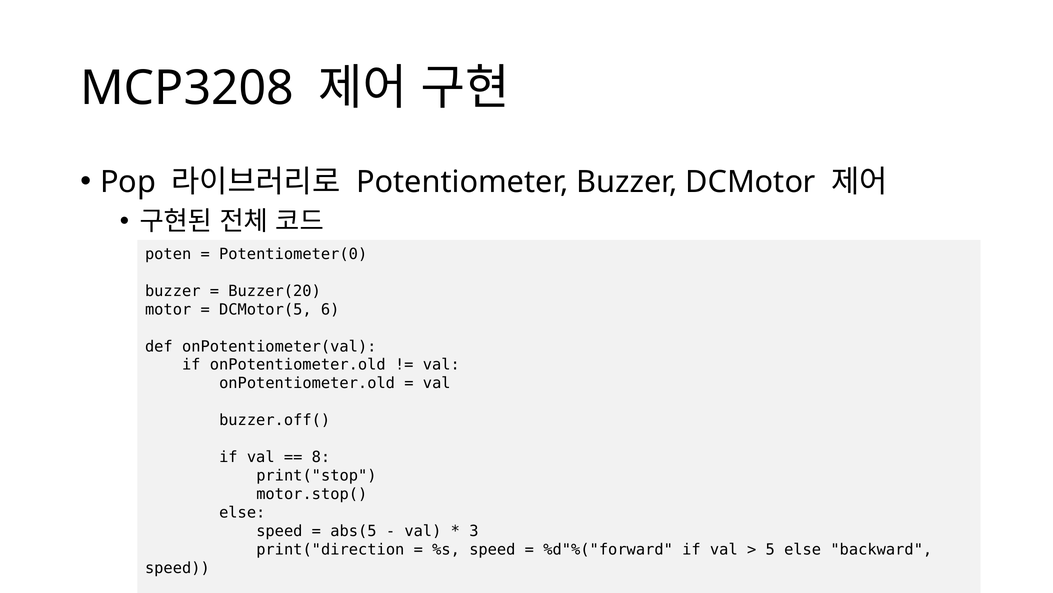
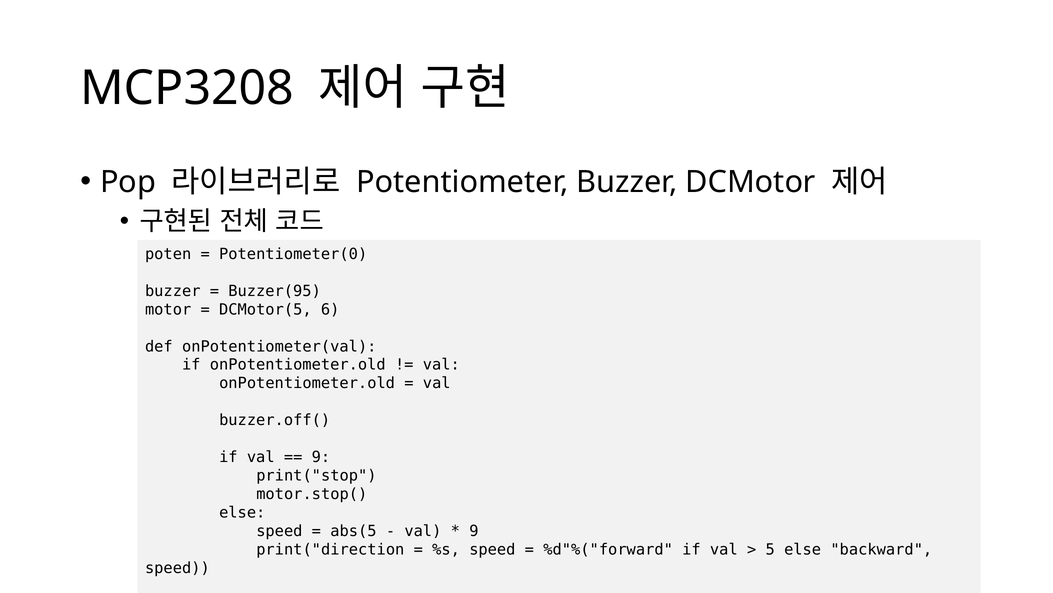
Buzzer(20: Buzzer(20 -> Buzzer(95
8 at (321, 457): 8 -> 9
3 at (474, 530): 3 -> 9
